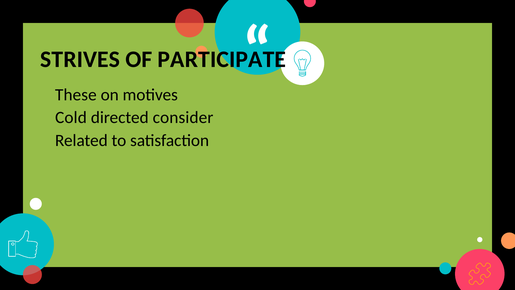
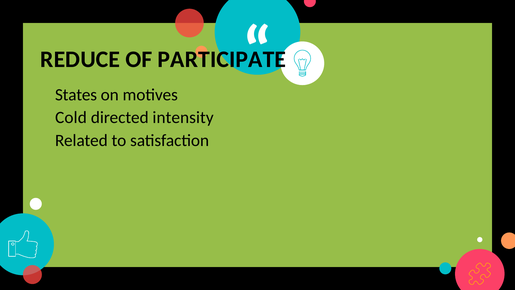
STRIVES: STRIVES -> REDUCE
These: These -> States
consider: consider -> intensity
